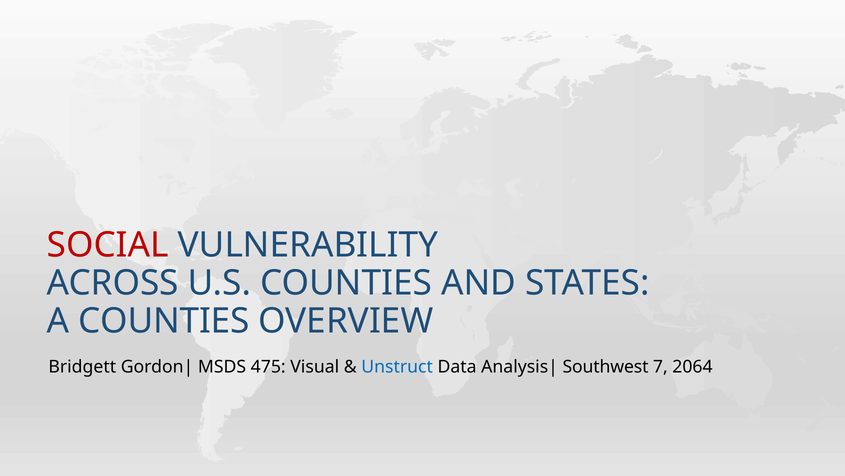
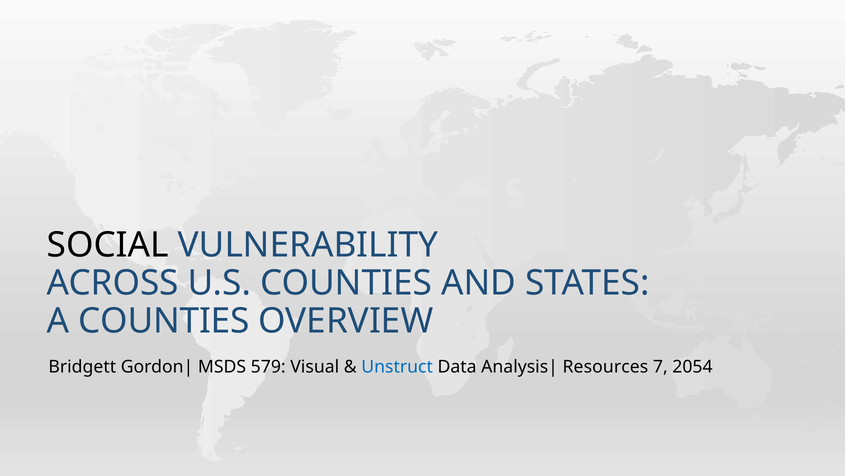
SOCIAL colour: red -> black
475: 475 -> 579
Southwest: Southwest -> Resources
2064: 2064 -> 2054
